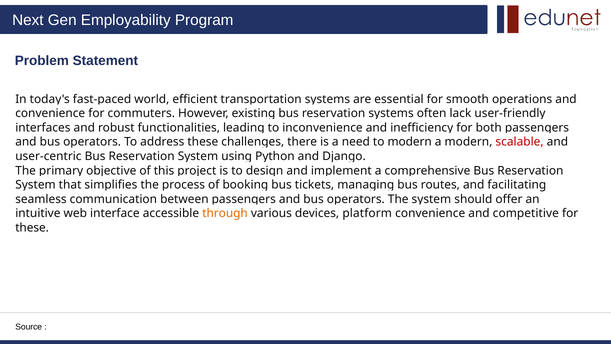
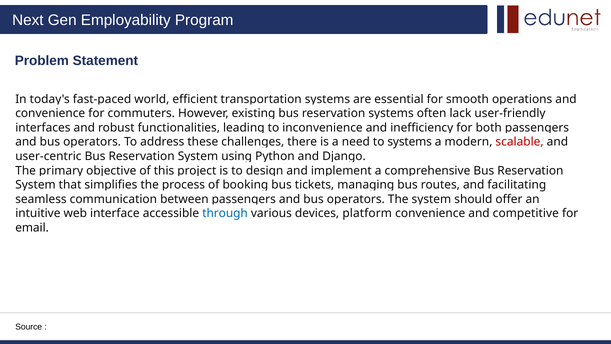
to modern: modern -> systems
through colour: orange -> blue
these at (32, 228): these -> email
